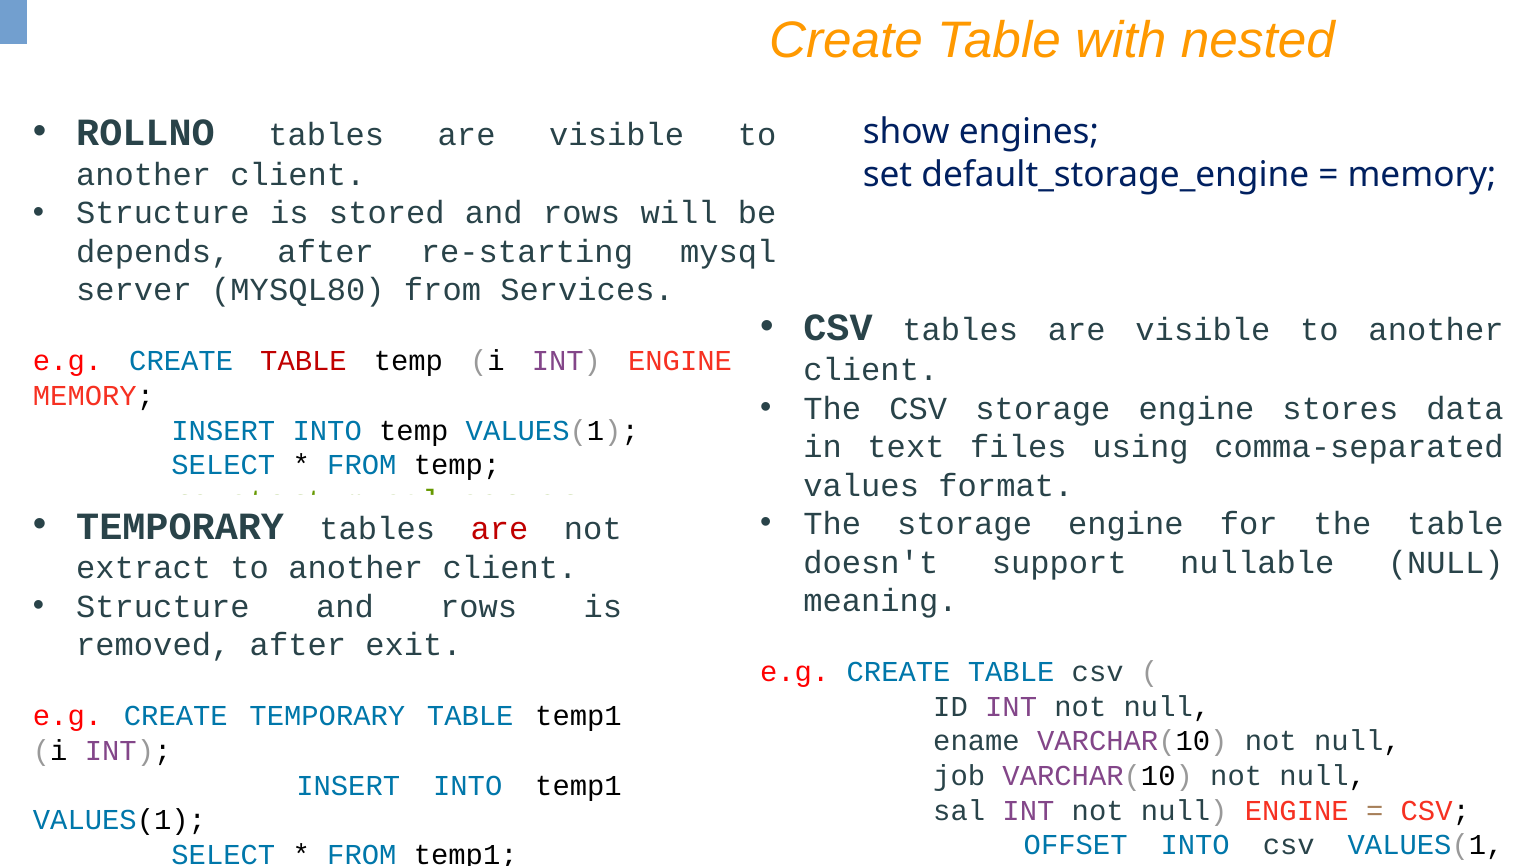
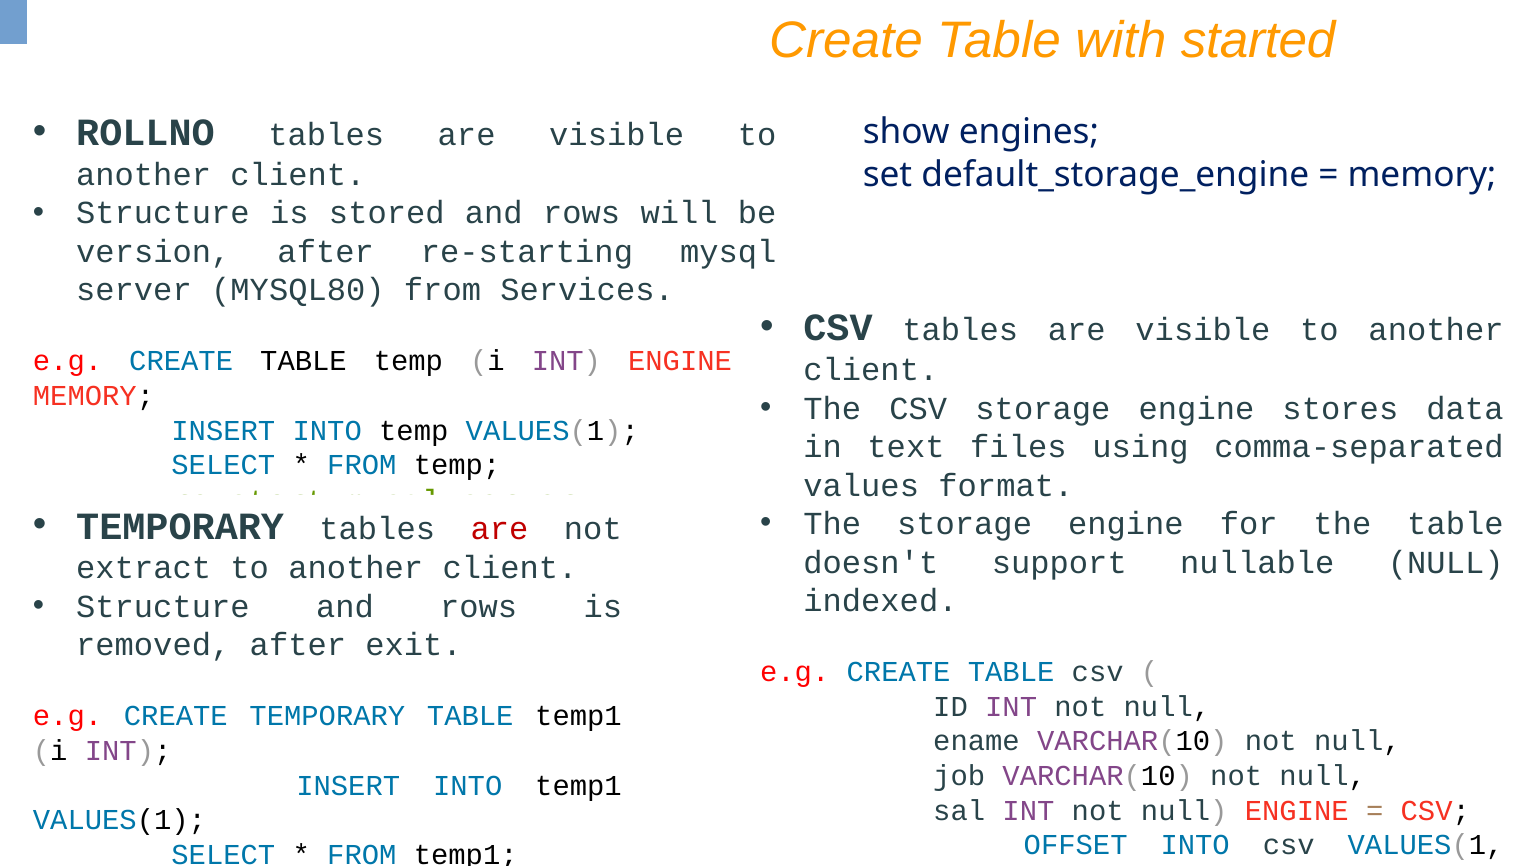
nested: nested -> started
depends: depends -> version
TABLE at (303, 361) colour: red -> black
meaning: meaning -> indexed
